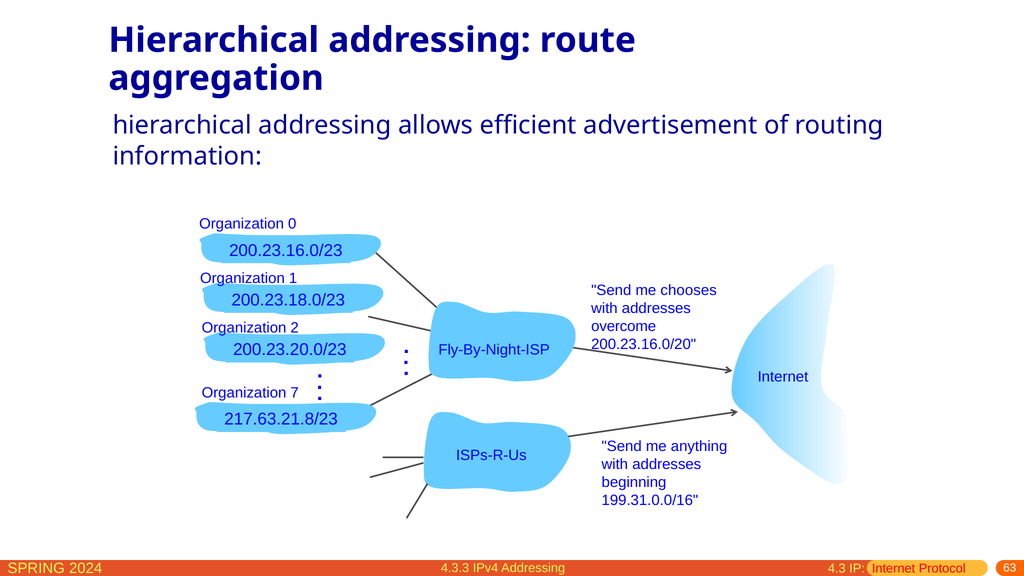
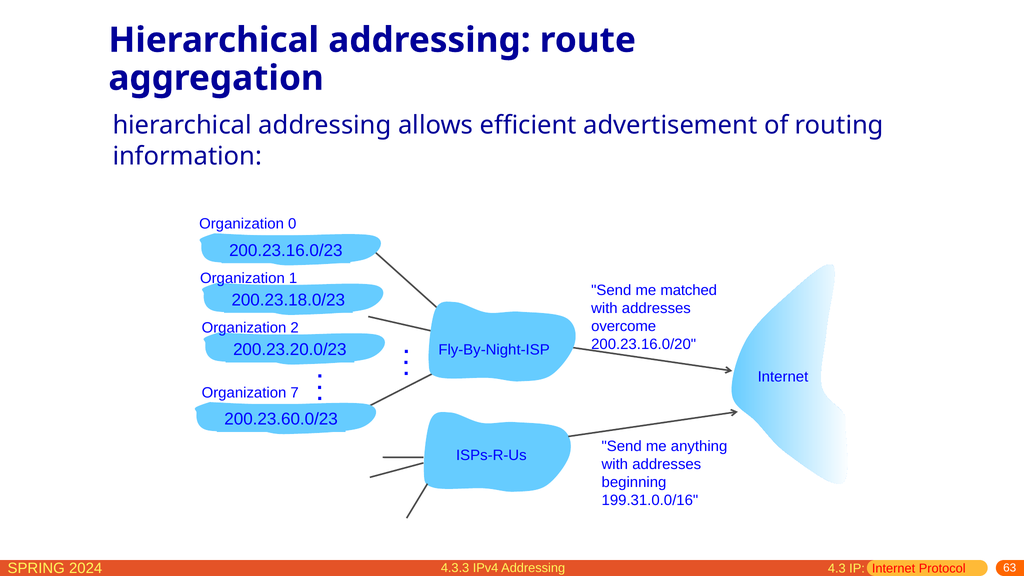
chooses: chooses -> matched
217.63.21.8/23: 217.63.21.8/23 -> 200.23.60.0/23
